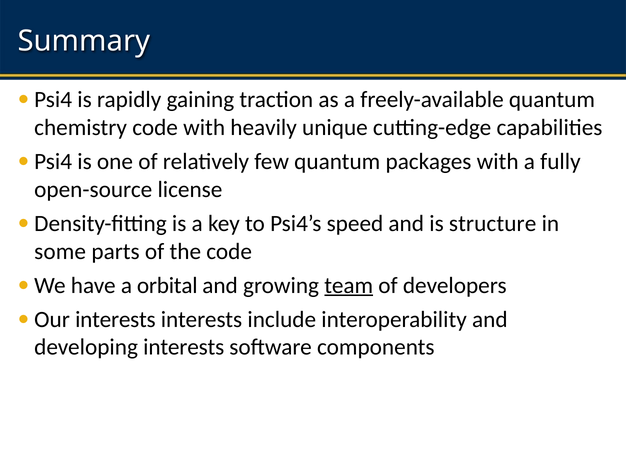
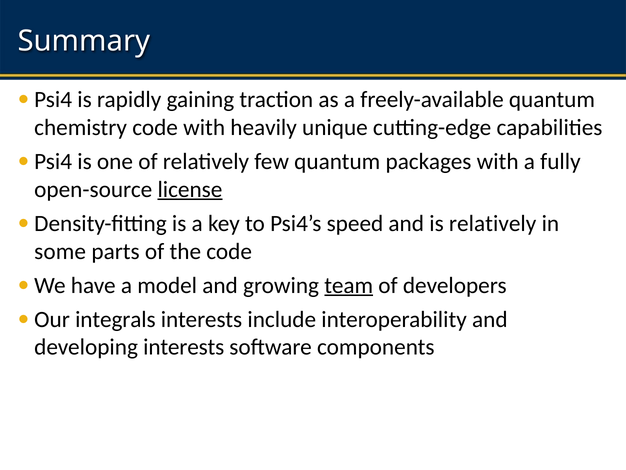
license underline: none -> present
is structure: structure -> relatively
orbital: orbital -> model
Our interests: interests -> integrals
